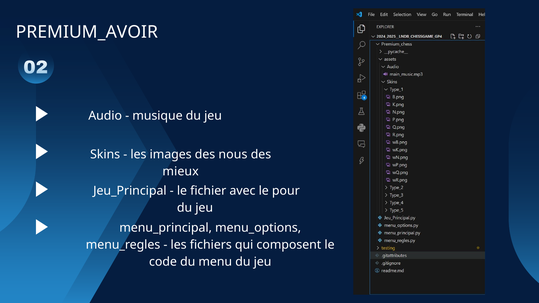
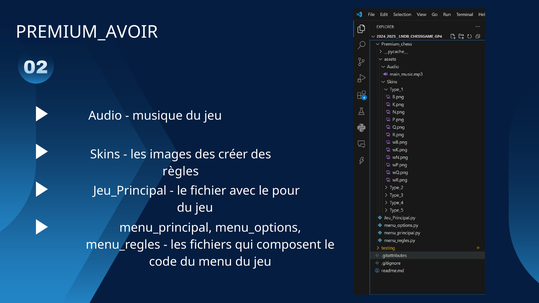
nous: nous -> créer
mieux: mieux -> règles
